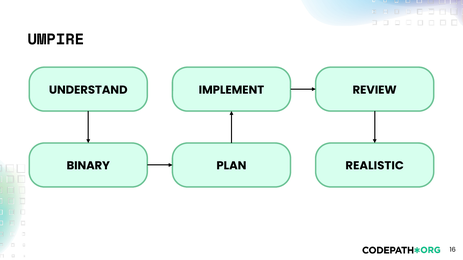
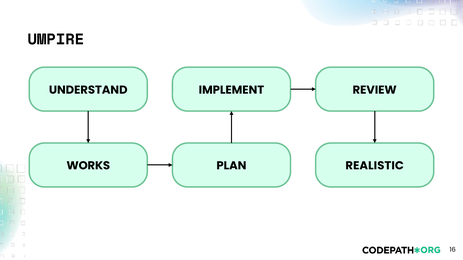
BINARY: BINARY -> WORKS
